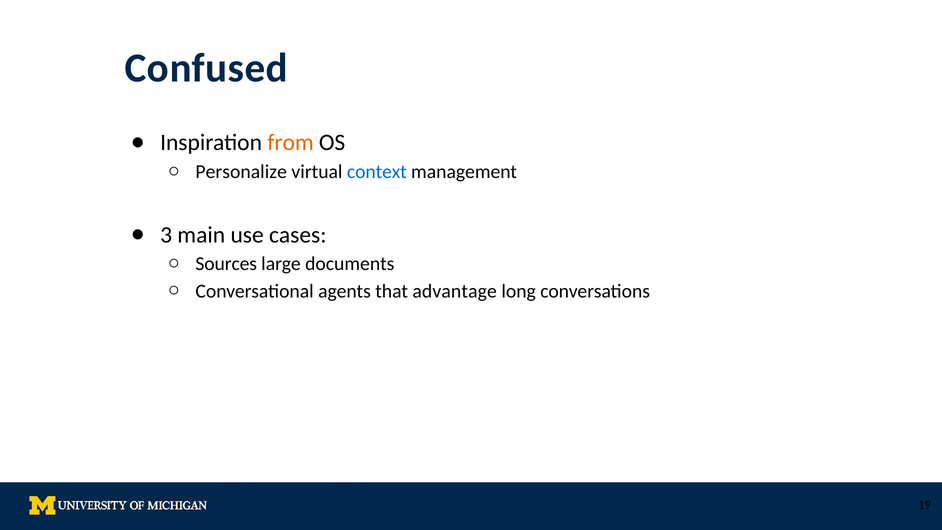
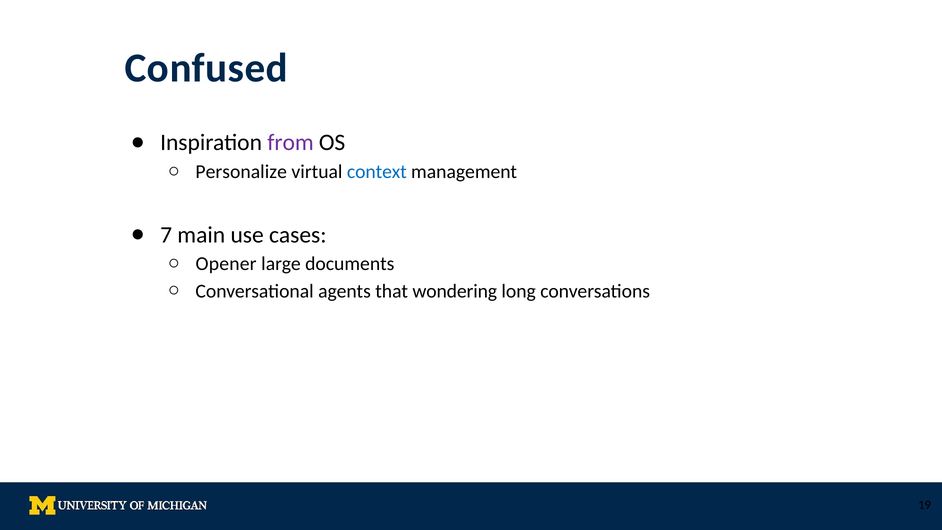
from colour: orange -> purple
3: 3 -> 7
Sources: Sources -> Opener
advantage: advantage -> wondering
